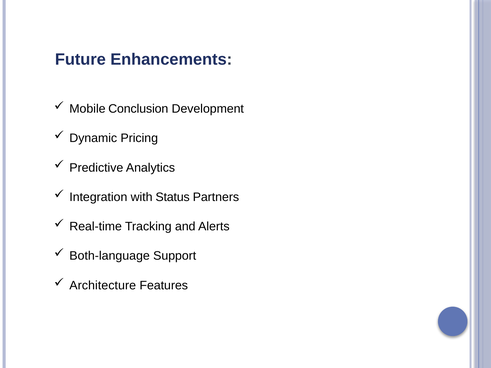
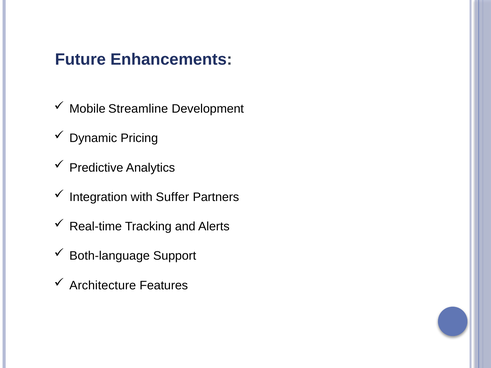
Conclusion: Conclusion -> Streamline
Status: Status -> Suffer
